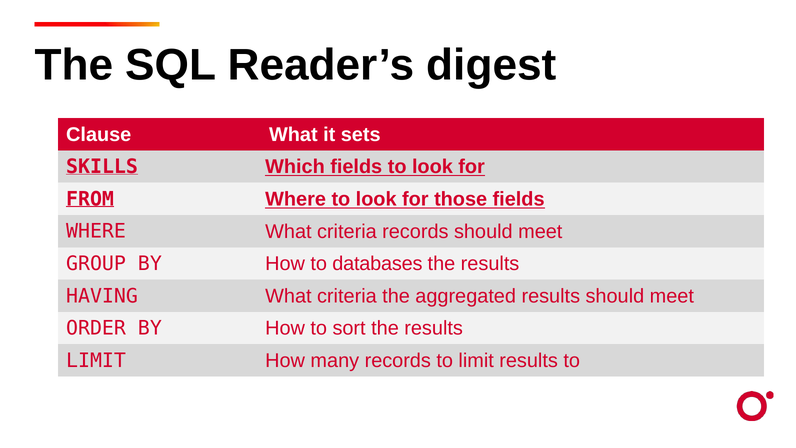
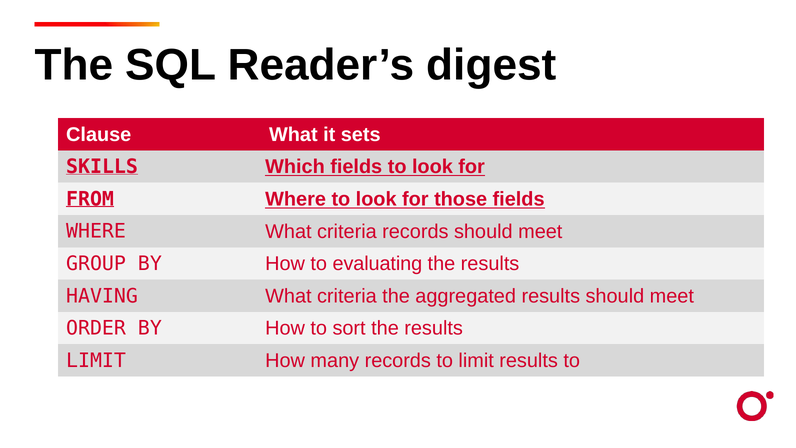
databases: databases -> evaluating
